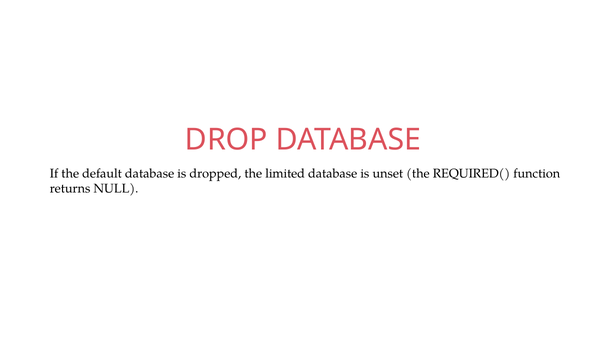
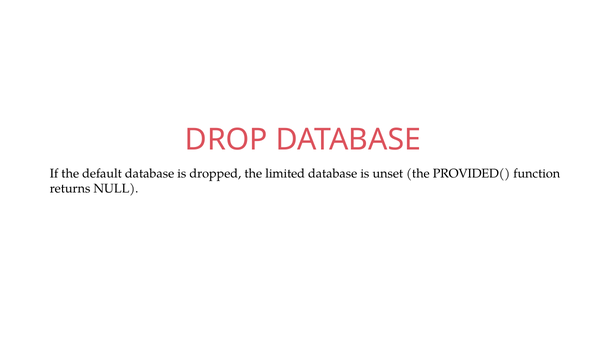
REQUIRED(: REQUIRED( -> PROVIDED(
